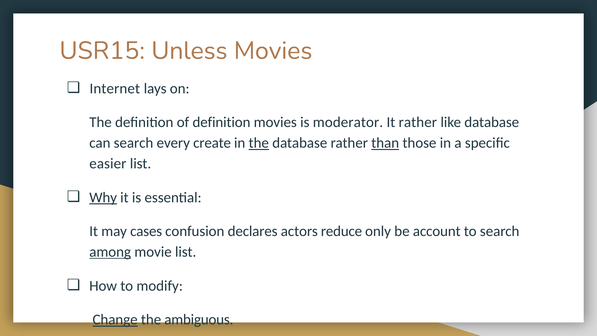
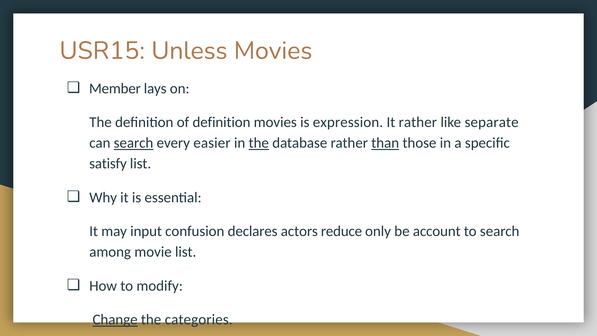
Internet: Internet -> Member
moderator: moderator -> expression
like database: database -> separate
search at (134, 143) underline: none -> present
create: create -> easier
easier: easier -> satisfy
Why underline: present -> none
cases: cases -> input
among underline: present -> none
ambiguous: ambiguous -> categories
